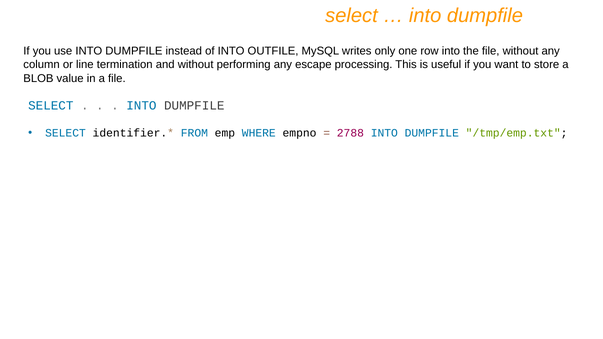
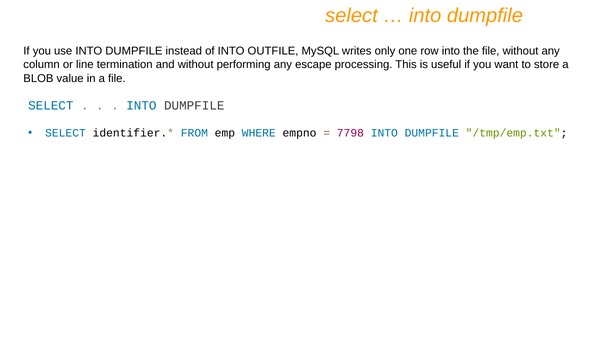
2788: 2788 -> 7798
